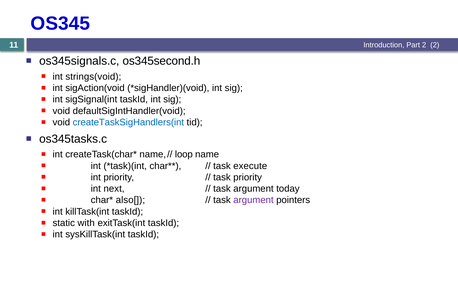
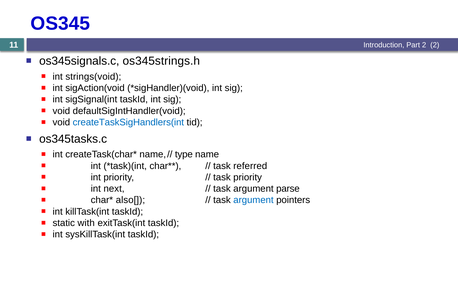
os345second.h: os345second.h -> os345strings.h
loop: loop -> type
execute: execute -> referred
today: today -> parse
argument at (253, 200) colour: purple -> blue
